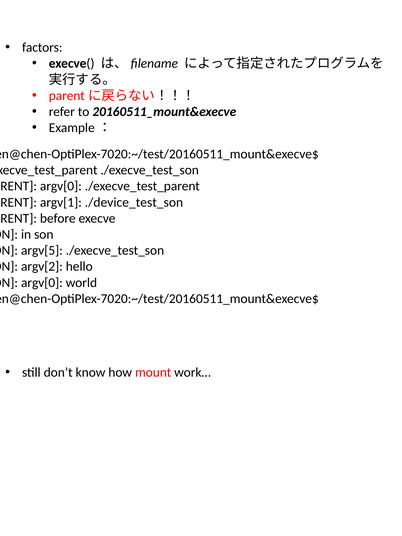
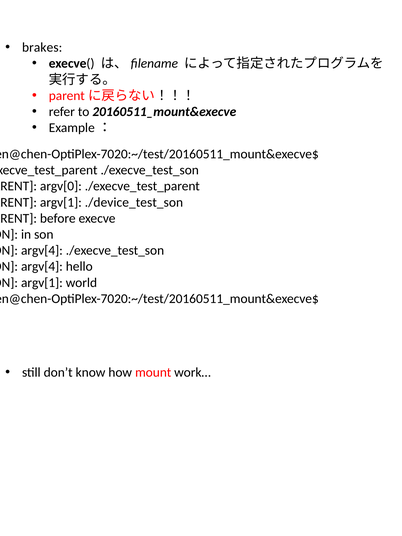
factors: factors -> brakes
argv[5 at (42, 250): argv[5 -> argv[4
argv[2 at (42, 267): argv[2 -> argv[4
argv[0 at (42, 283): argv[0 -> argv[1
